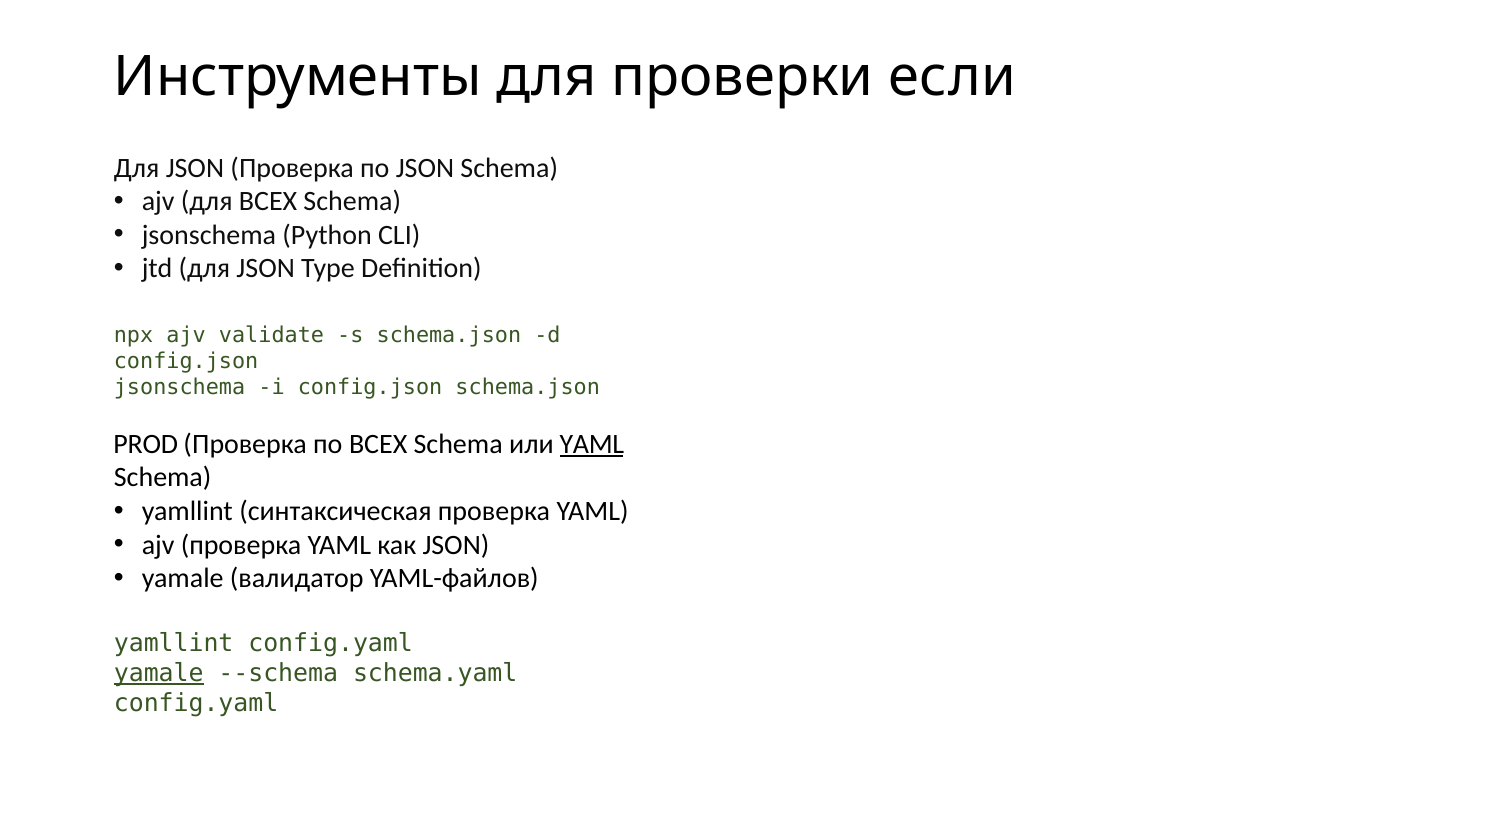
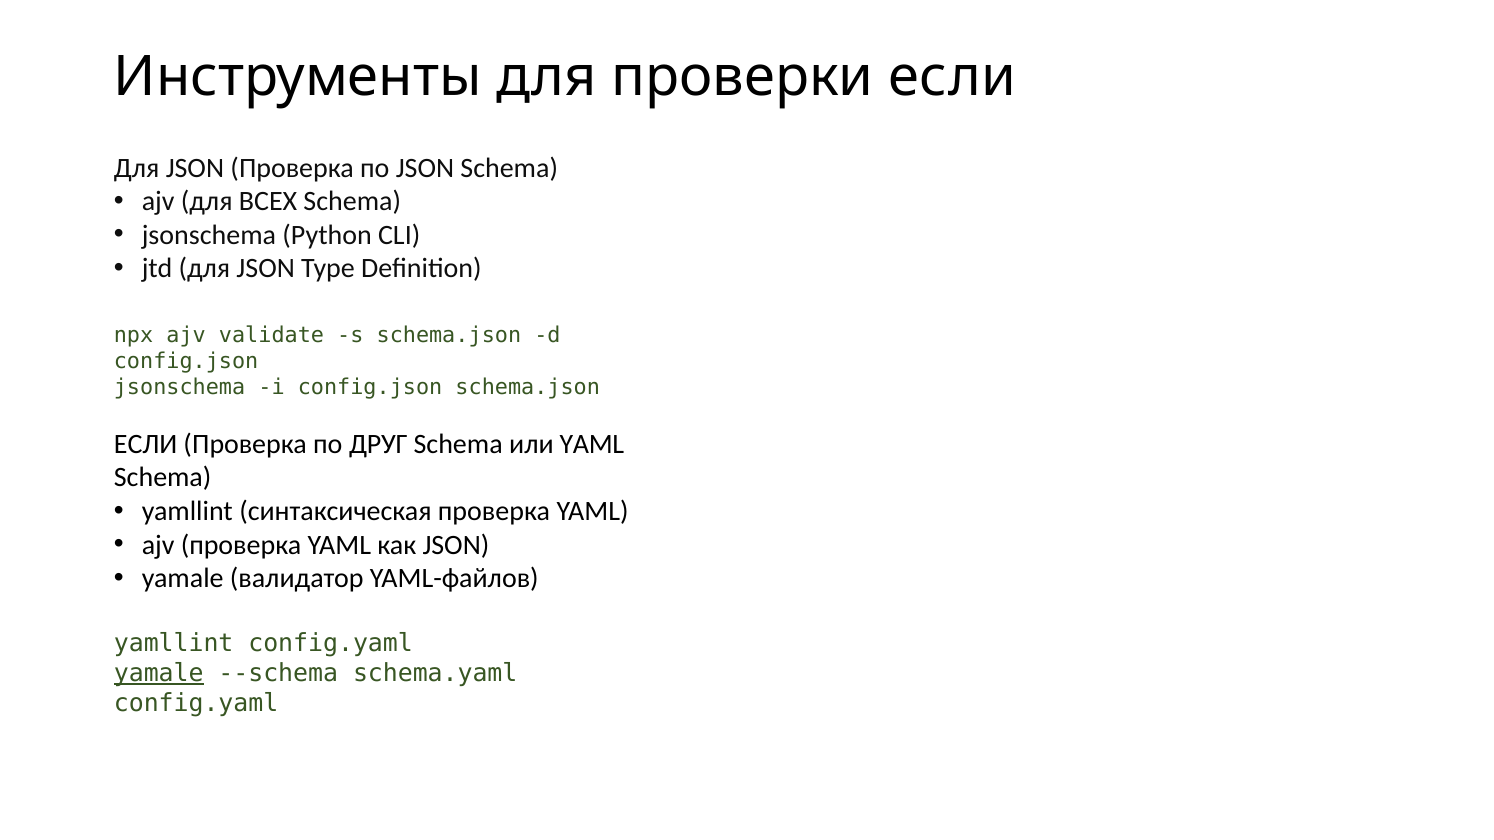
PROD at (146, 444): PROD -> ЕСЛИ
по ВСЕХ: ВСЕХ -> ДРУГ
YAML at (592, 444) underline: present -> none
